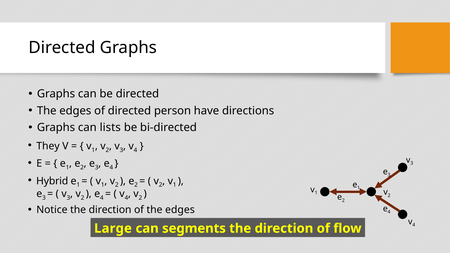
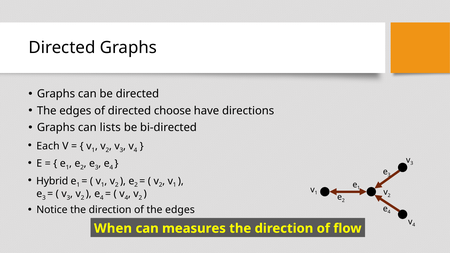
person: person -> choose
They: They -> Each
Large: Large -> When
segments: segments -> measures
